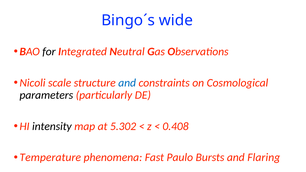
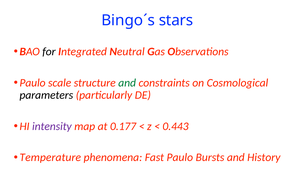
wide: wide -> stars
Nicoli at (32, 83): Nicoli -> Paulo
and at (127, 83) colour: blue -> green
intensity colour: black -> purple
5.302: 5.302 -> 0.177
0.408: 0.408 -> 0.443
Flaring: Flaring -> History
